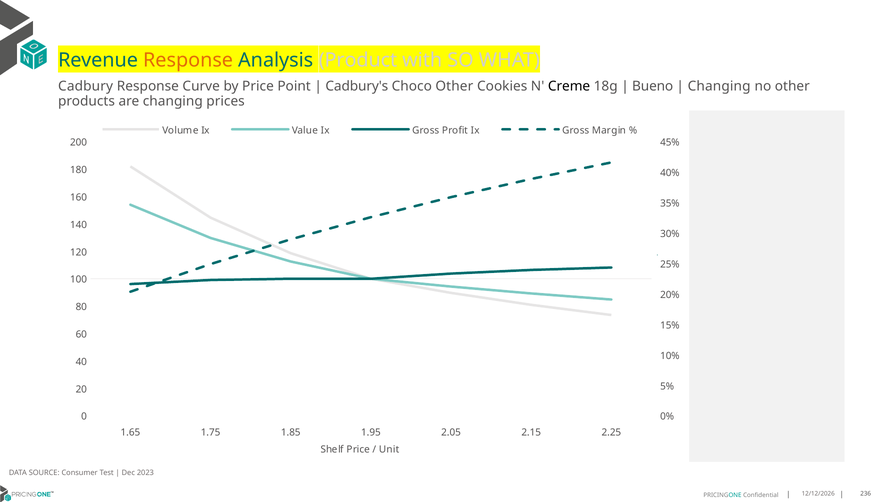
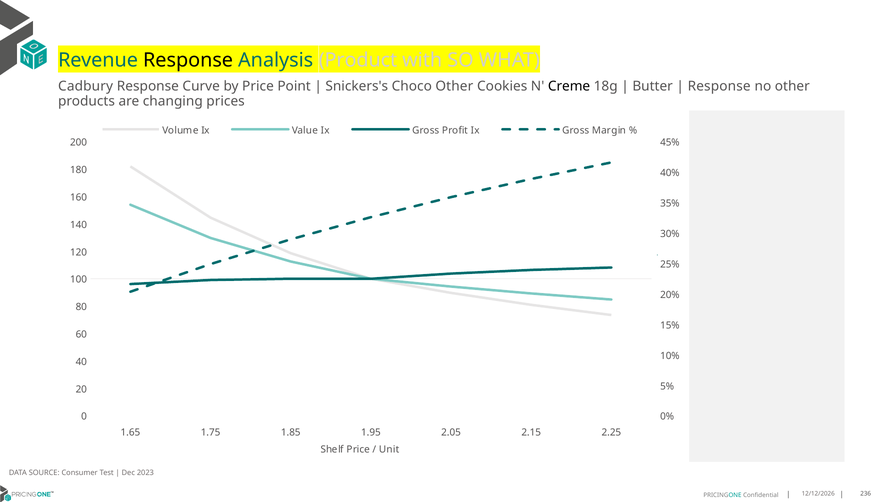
Response at (188, 60) colour: orange -> black
Cadbury's: Cadbury's -> Snickers's
Bueno: Bueno -> Butter
Changing at (719, 86): Changing -> Response
